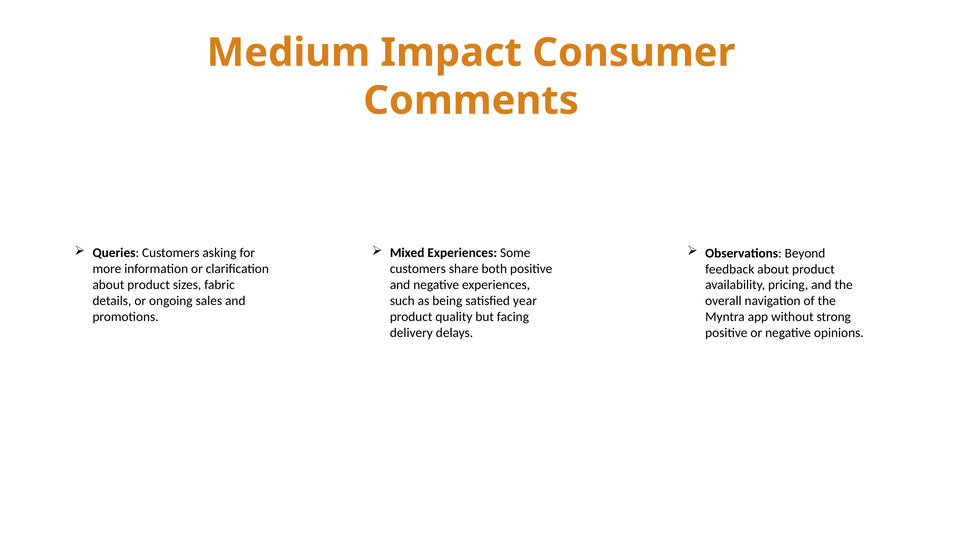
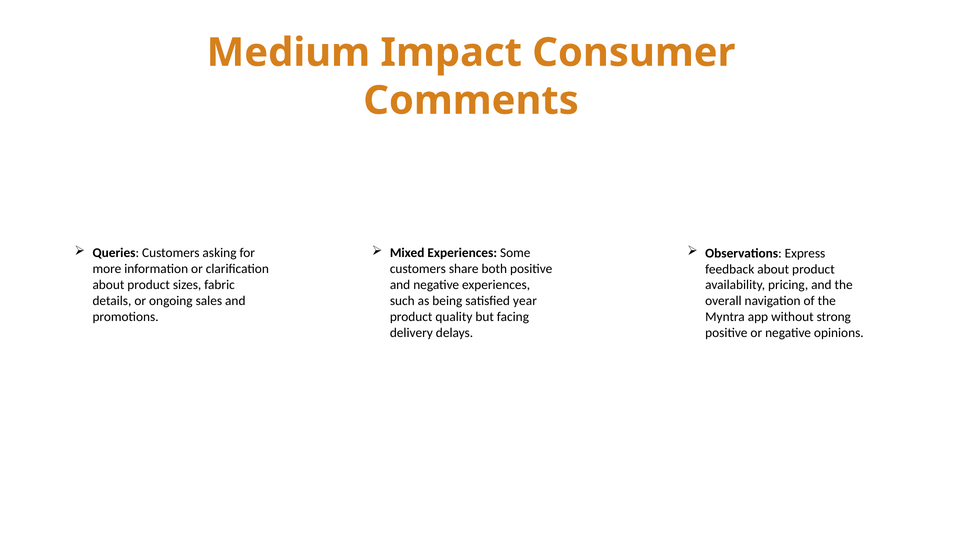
Beyond: Beyond -> Express
